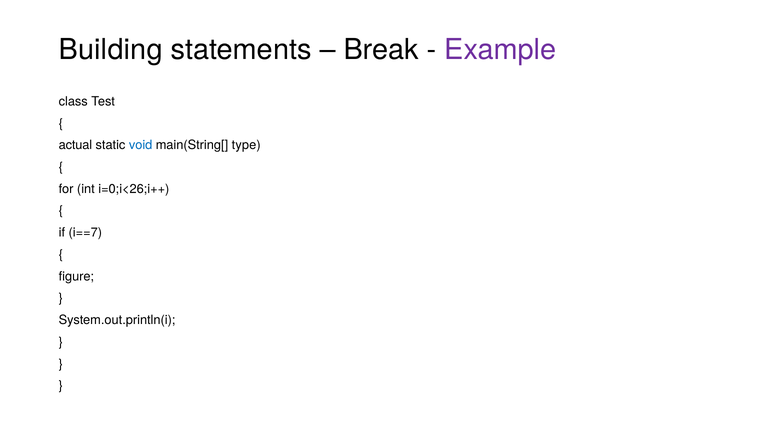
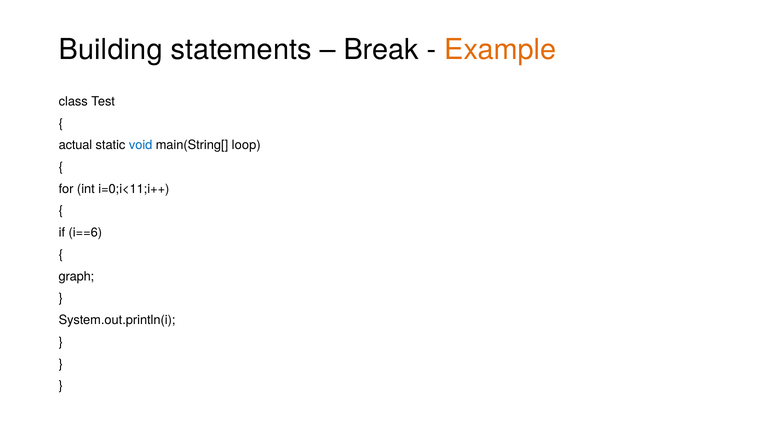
Example colour: purple -> orange
type: type -> loop
i=0;i<26;i++: i=0;i<26;i++ -> i=0;i<11;i++
i==7: i==7 -> i==6
figure: figure -> graph
